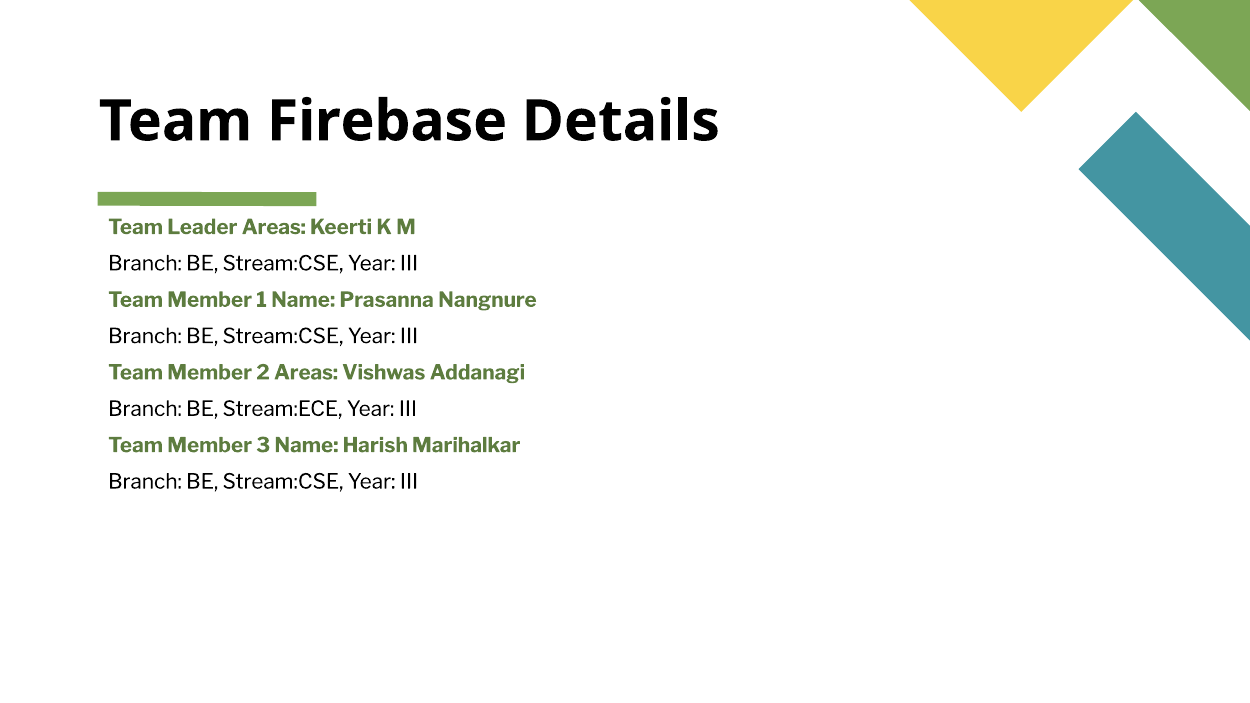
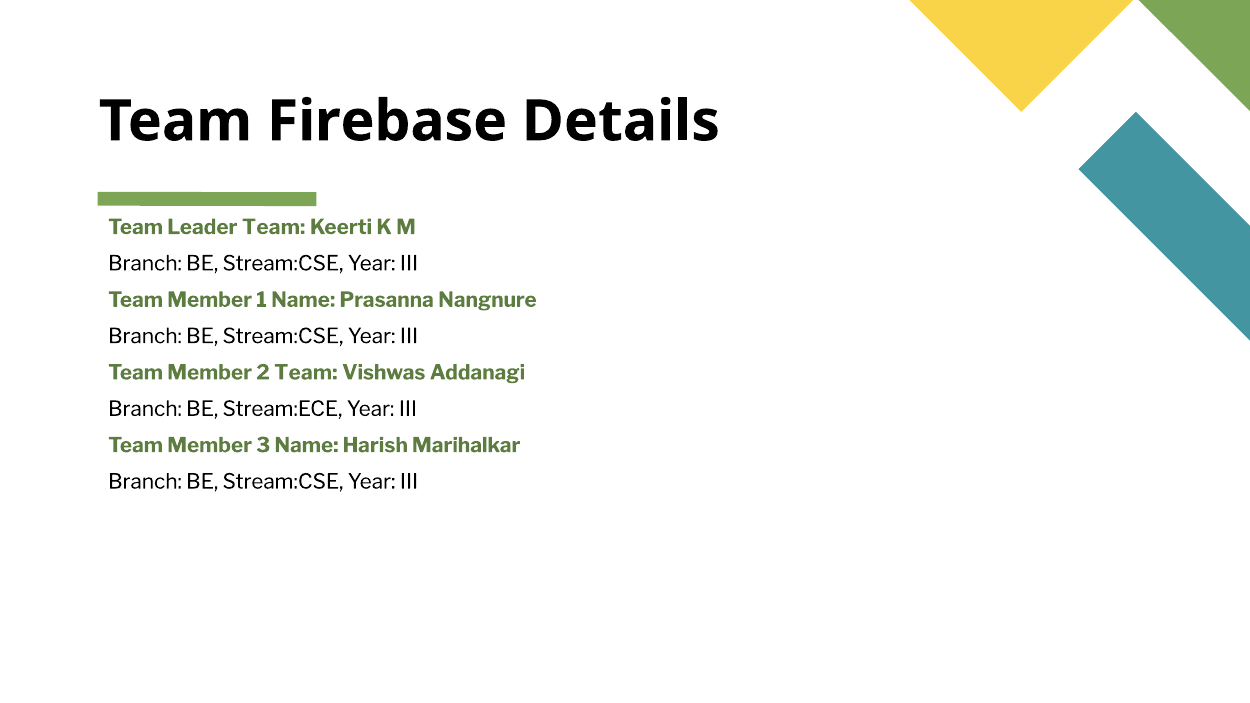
Leader Areas: Areas -> Team
2 Areas: Areas -> Team
